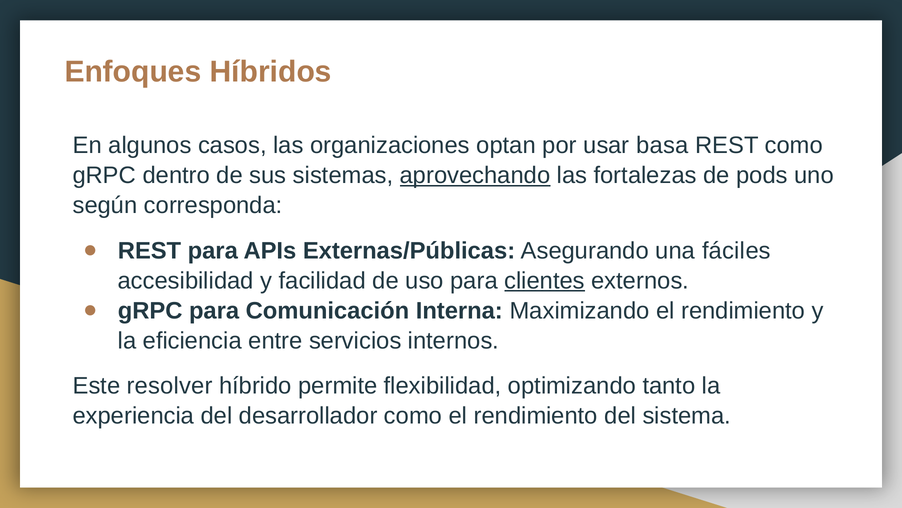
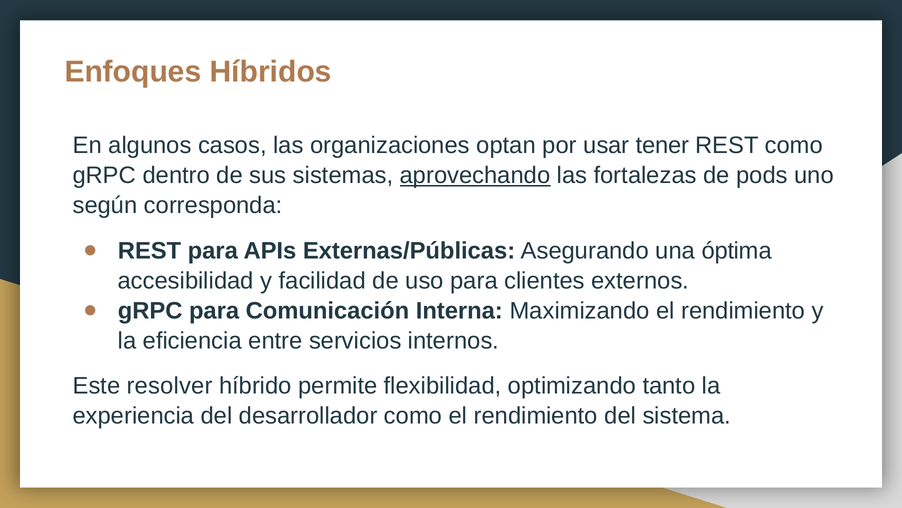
basa: basa -> tener
fáciles: fáciles -> óptima
clientes underline: present -> none
